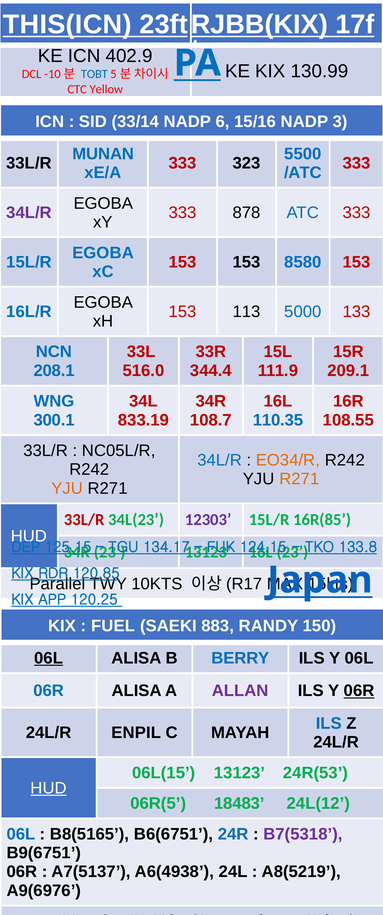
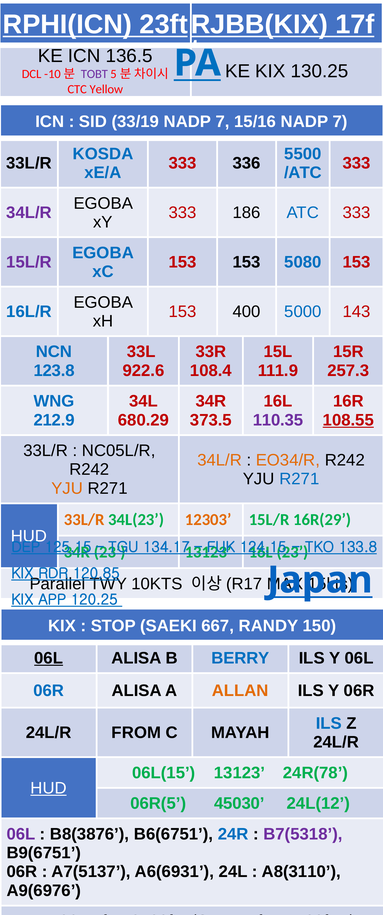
THIS(ICN: THIS(ICN -> RPHI(ICN
402.9: 402.9 -> 136.5
130.99: 130.99 -> 130.25
TOBT colour: blue -> purple
33/14: 33/14 -> 33/19
6 at (223, 122): 6 -> 7
15/16 NADP 3: 3 -> 7
MUNAN: MUNAN -> KOSDA
323: 323 -> 336
878: 878 -> 186
15L/R at (29, 263) colour: blue -> purple
8580: 8580 -> 5080
113: 113 -> 400
133: 133 -> 143
208.1: 208.1 -> 123.8
516.0: 516.0 -> 922.6
344.4: 344.4 -> 108.4
209.1: 209.1 -> 257.3
300.1: 300.1 -> 212.9
833.19: 833.19 -> 680.29
108.7: 108.7 -> 373.5
110.35 colour: blue -> purple
108.55 underline: none -> present
34L/R at (220, 461) colour: blue -> orange
R271 at (299, 480) colour: orange -> blue
33L/R at (84, 521) colour: red -> orange
12303 colour: purple -> orange
16R(85: 16R(85 -> 16R(29
FUEL: FUEL -> STOP
883: 883 -> 667
ALLAN colour: purple -> orange
06R at (359, 692) underline: present -> none
ENPIL: ENPIL -> FROM
24R(53: 24R(53 -> 24R(78
18483: 18483 -> 45030
06L at (21, 835) colour: blue -> purple
B8(5165: B8(5165 -> B8(3876
A6(4938: A6(4938 -> A6(6931
A8(5219: A8(5219 -> A8(3110
